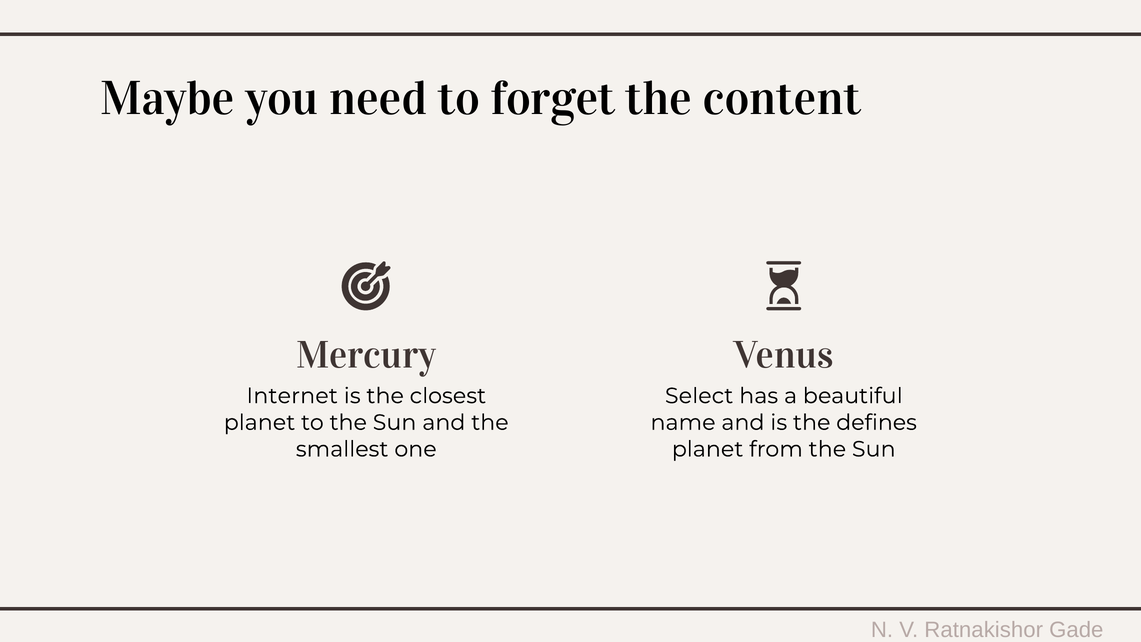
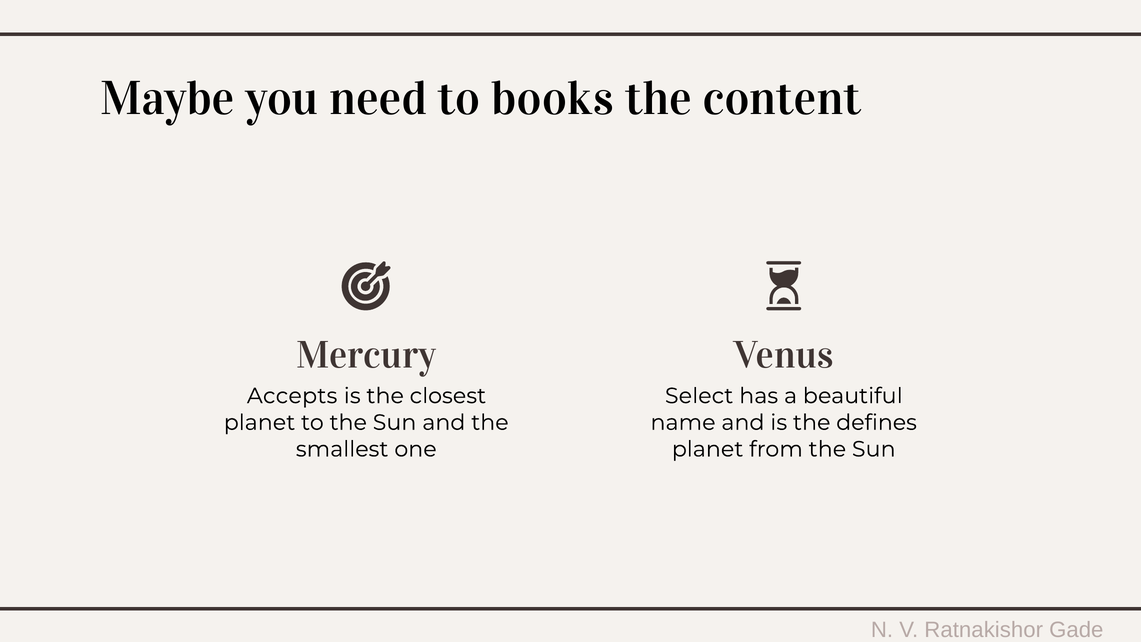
forget: forget -> books
Internet: Internet -> Accepts
